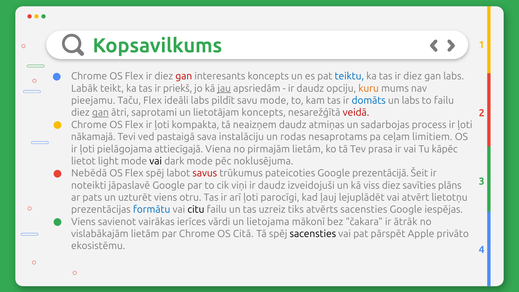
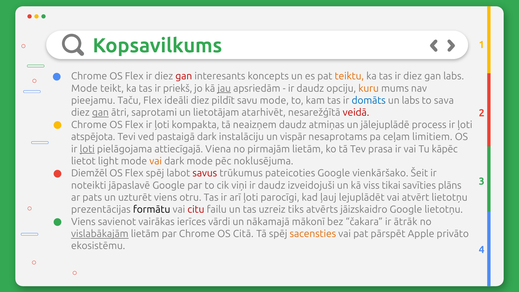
teiktu colour: blue -> orange
Labāk at (84, 88): Labāk -> Mode
ideāli labs: labs -> diez
to failu: failu -> sava
lietotājam koncepts: koncepts -> atarhivēt
sadarbojas: sadarbojas -> jālejuplādē
nākamajā: nākamajā -> atspējota
pastaigā sava: sava -> dark
rodas: rodas -> vispār
ļoti at (87, 149) underline: none -> present
vai at (156, 161) colour: black -> orange
Nebēdā: Nebēdā -> Diemžēl
prezentācijā: prezentācijā -> vienkāršako
viss diez: diez -> tikai
formātu colour: blue -> black
citu colour: black -> red
atvērts sacensties: sacensties -> jāizskaidro
Google iespējas: iespējas -> lietotņu
lietojama: lietojama -> nākamajā
vislabākajām underline: none -> present
sacensties at (313, 234) colour: black -> orange
